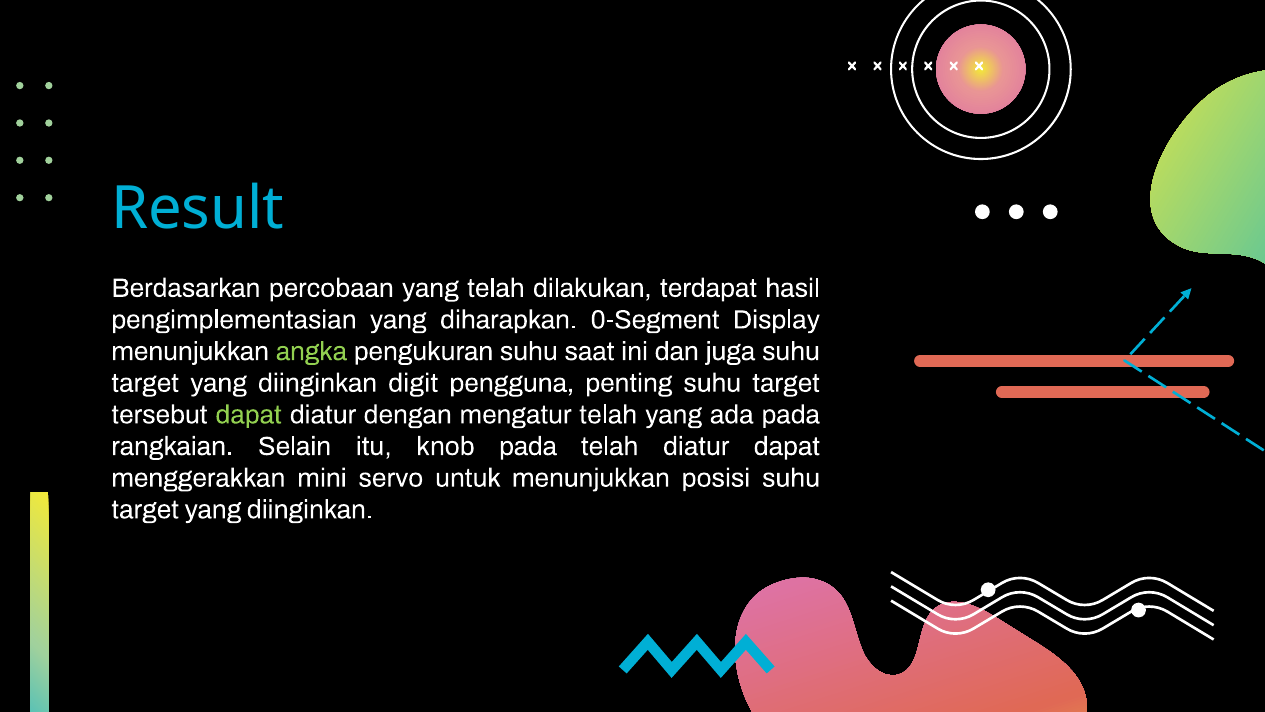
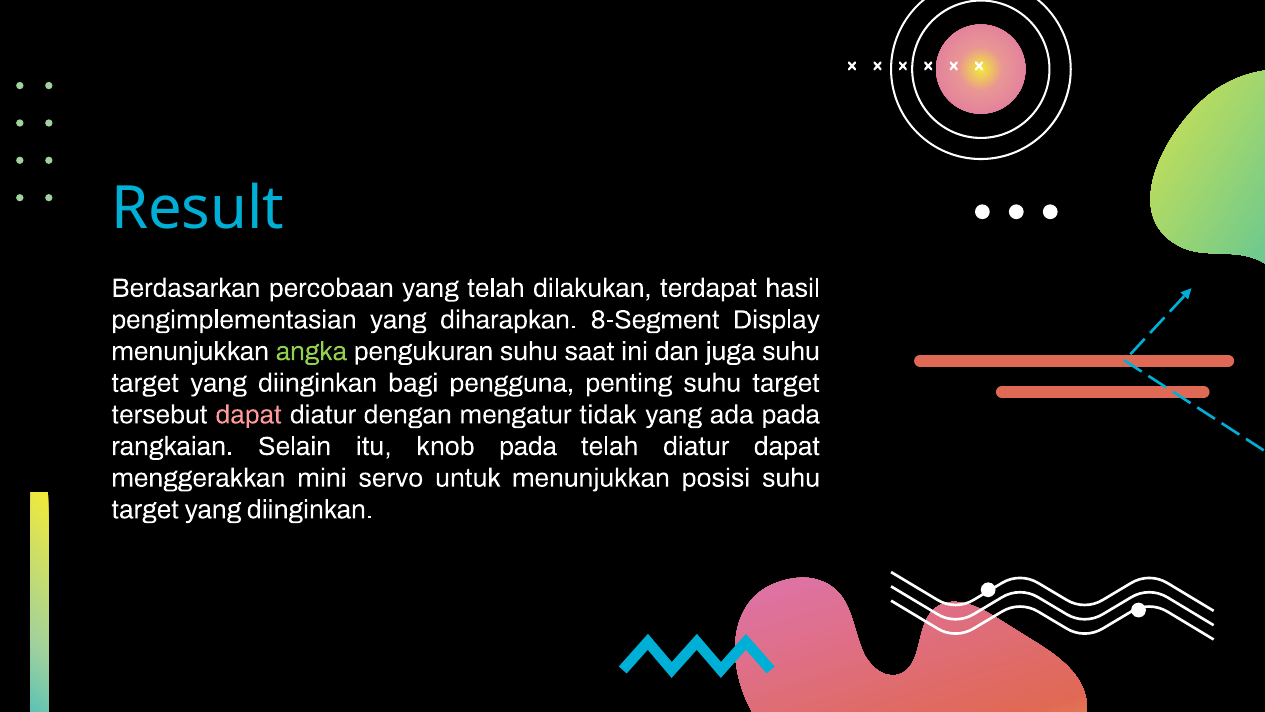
0-Segment: 0-Segment -> 8-Segment
digit: digit -> bagi
dapat at (249, 414) colour: light green -> pink
mengatur telah: telah -> tidak
